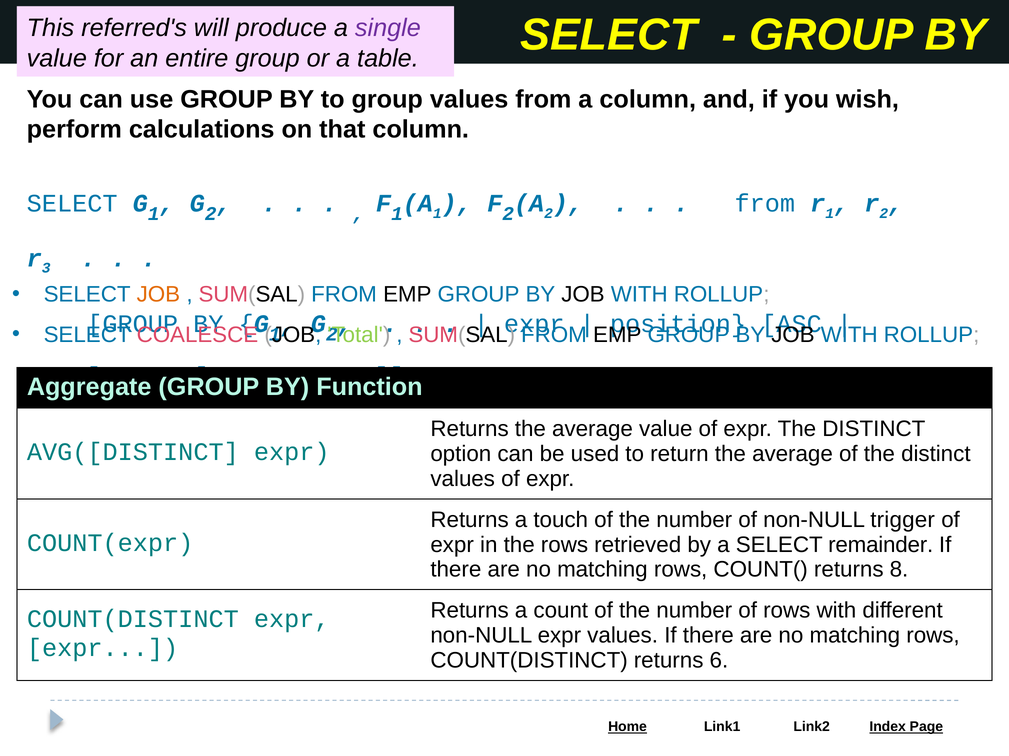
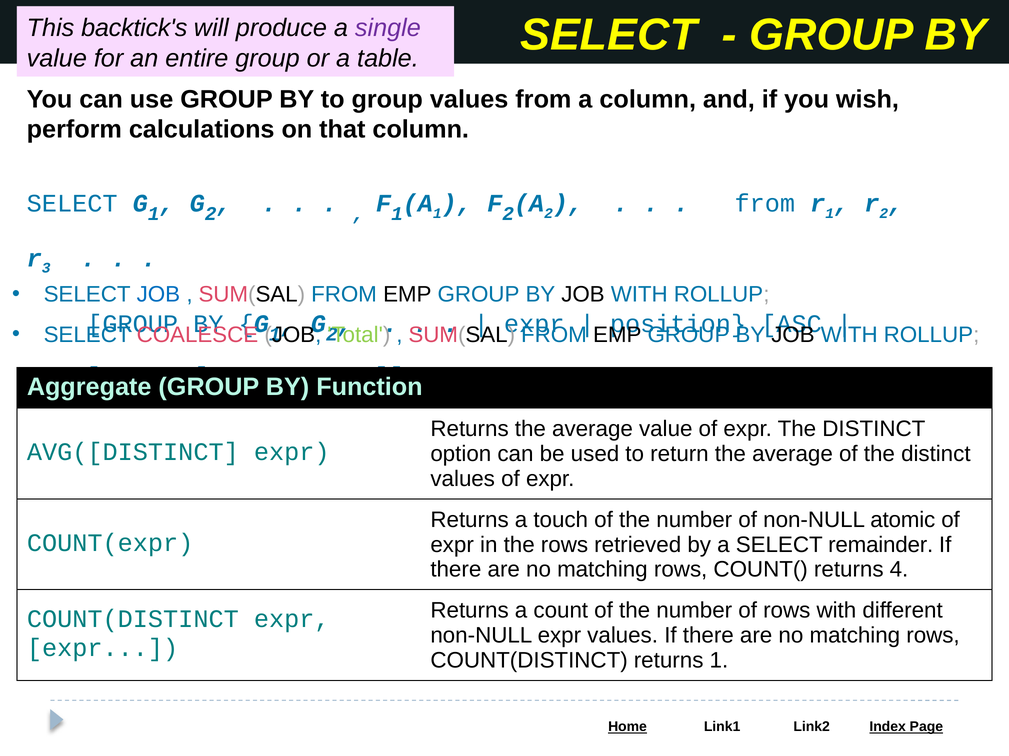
referred's: referred's -> backtick's
JOB at (158, 295) colour: orange -> blue
trigger: trigger -> atomic
8: 8 -> 4
returns 6: 6 -> 1
